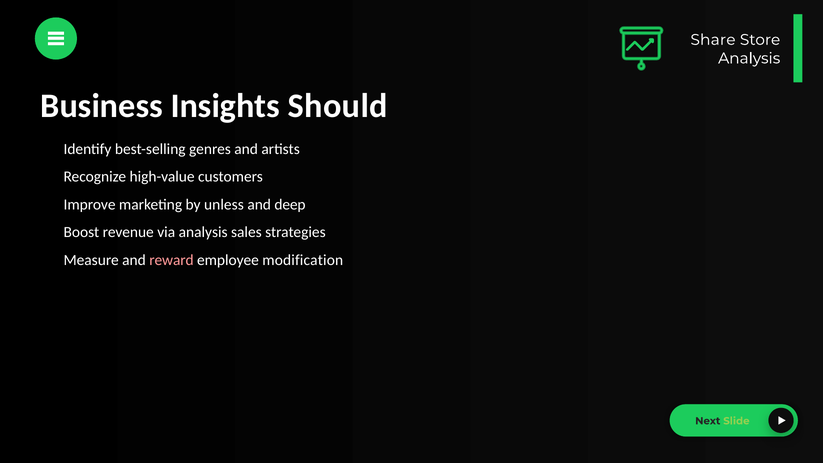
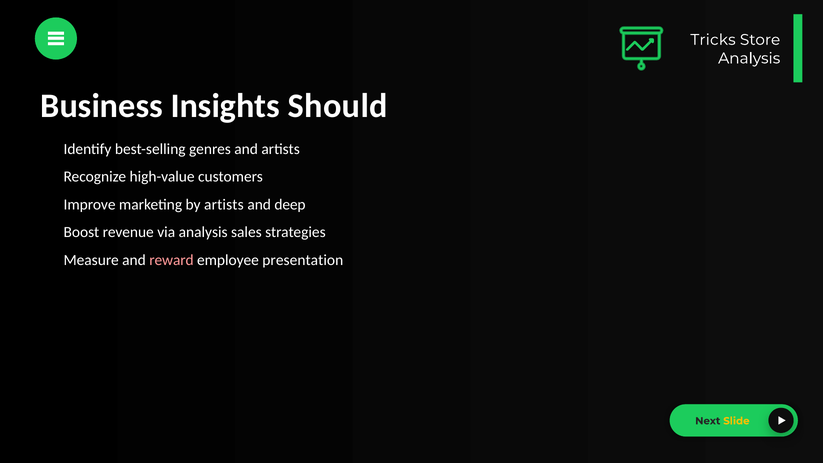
Share: Share -> Tricks
by unless: unless -> artists
modification: modification -> presentation
Slide colour: light green -> yellow
